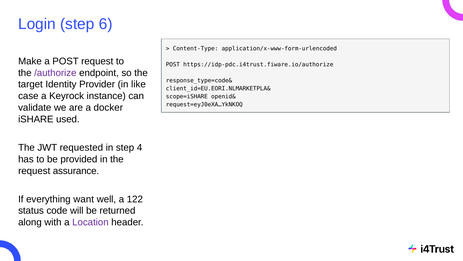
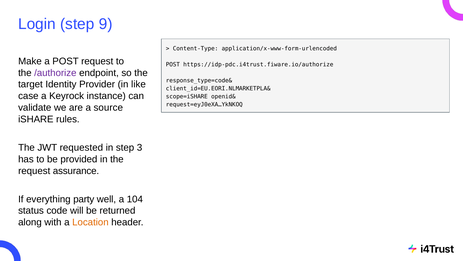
6: 6 -> 9
docker: docker -> source
used: used -> rules
4: 4 -> 3
want: want -> party
122: 122 -> 104
Location colour: purple -> orange
